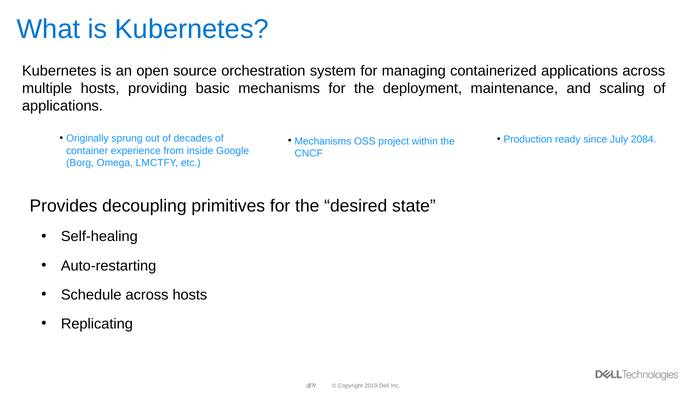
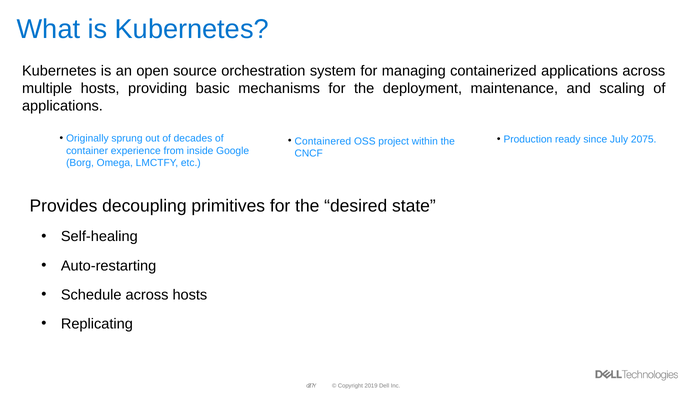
2084: 2084 -> 2075
Mechanisms at (323, 141): Mechanisms -> Containered
